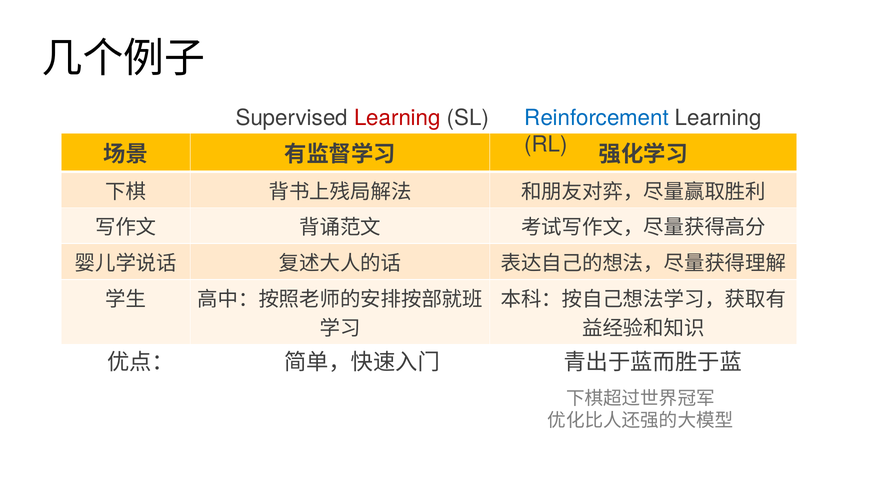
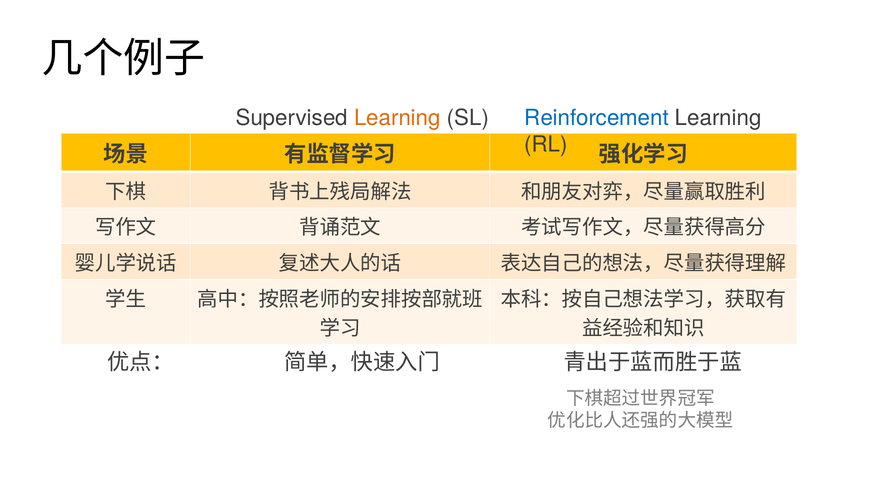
Learning at (397, 118) colour: red -> orange
